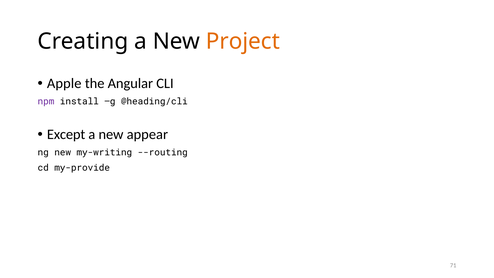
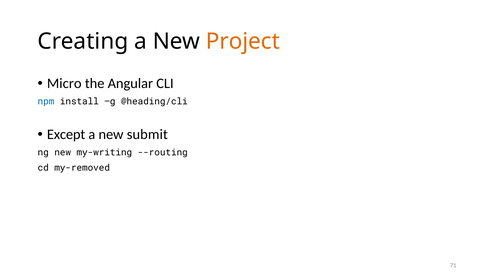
Apple: Apple -> Micro
npm colour: purple -> blue
appear: appear -> submit
my-provide: my-provide -> my-removed
